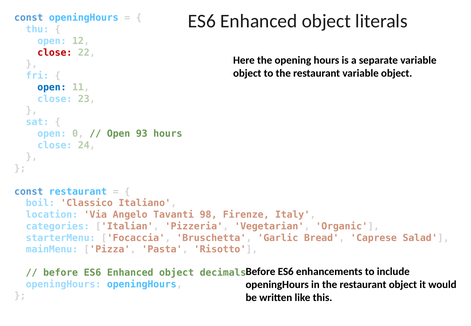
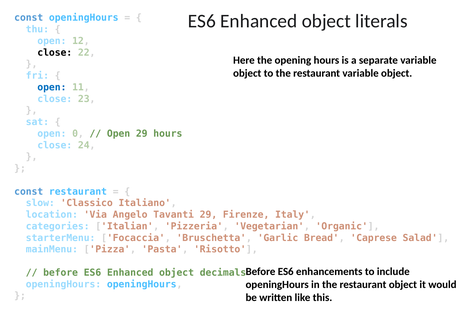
close at (55, 53) colour: red -> black
Open 93: 93 -> 29
boil: boil -> slow
Tavanti 98: 98 -> 29
